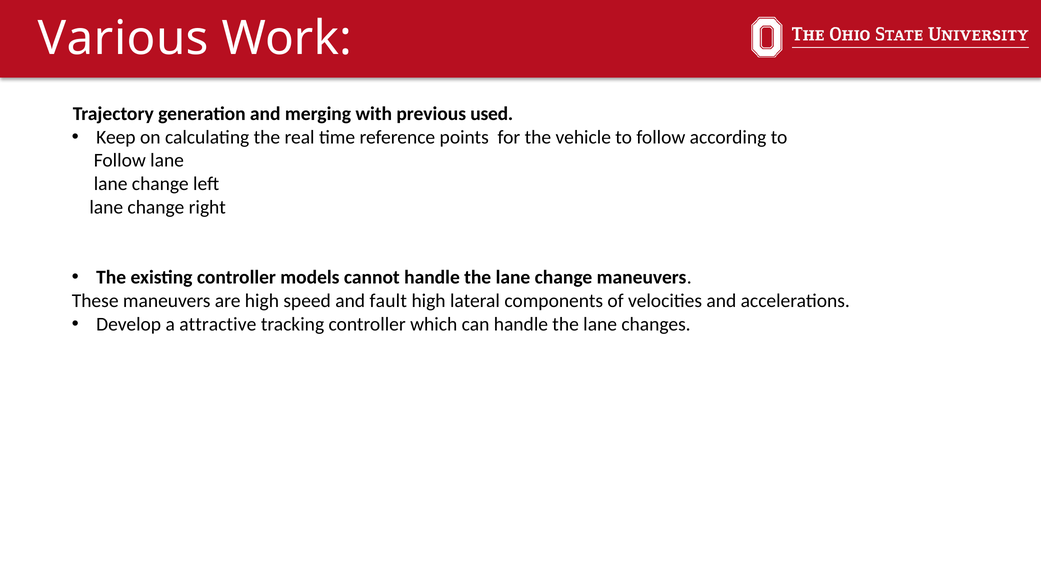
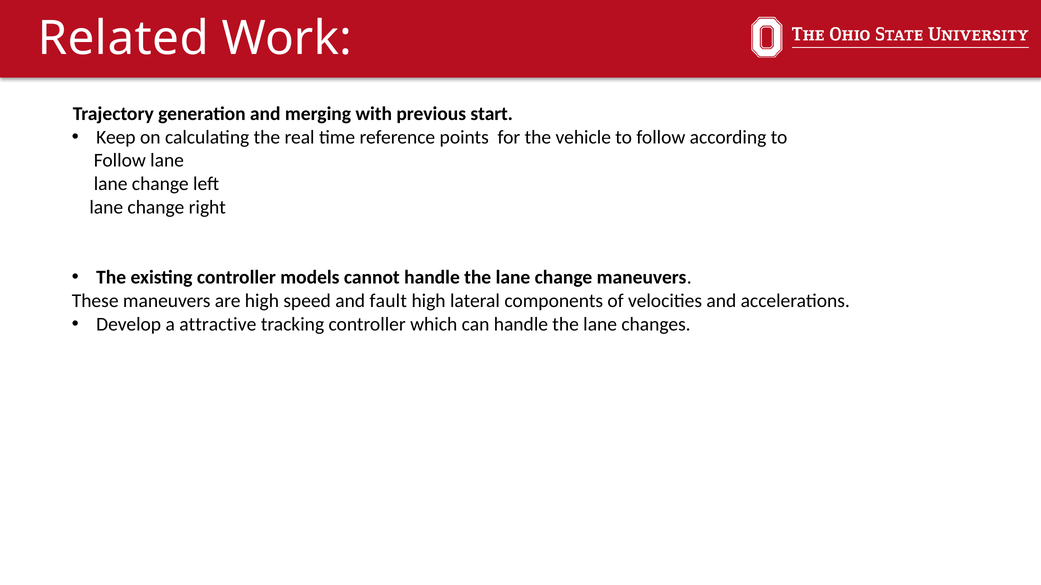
Various: Various -> Related
used: used -> start
